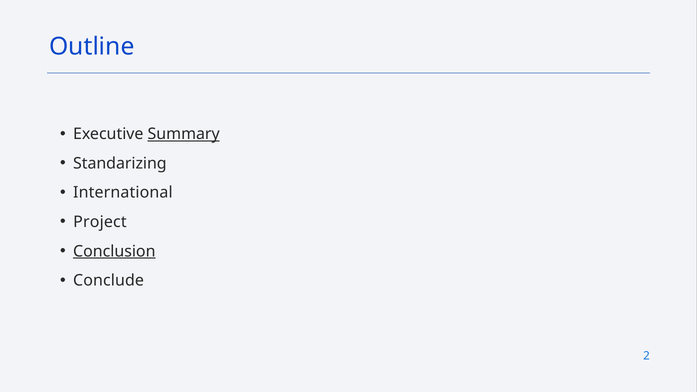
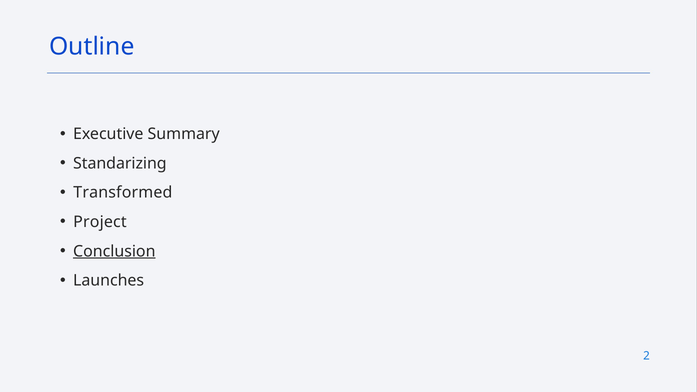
Summary underline: present -> none
International: International -> Transformed
Conclude: Conclude -> Launches
